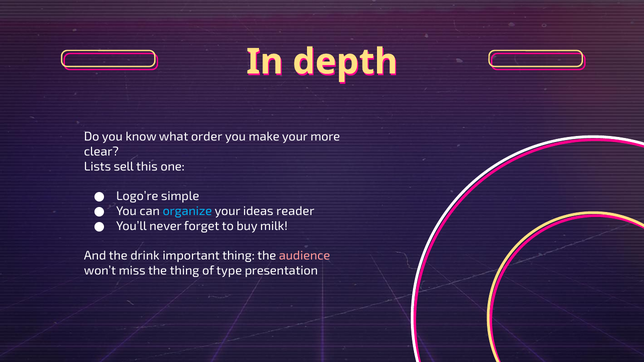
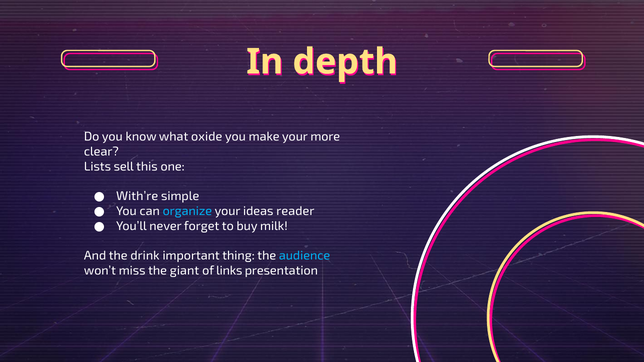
order: order -> oxide
Logo’re: Logo’re -> With’re
audience colour: pink -> light blue
the thing: thing -> giant
type: type -> links
